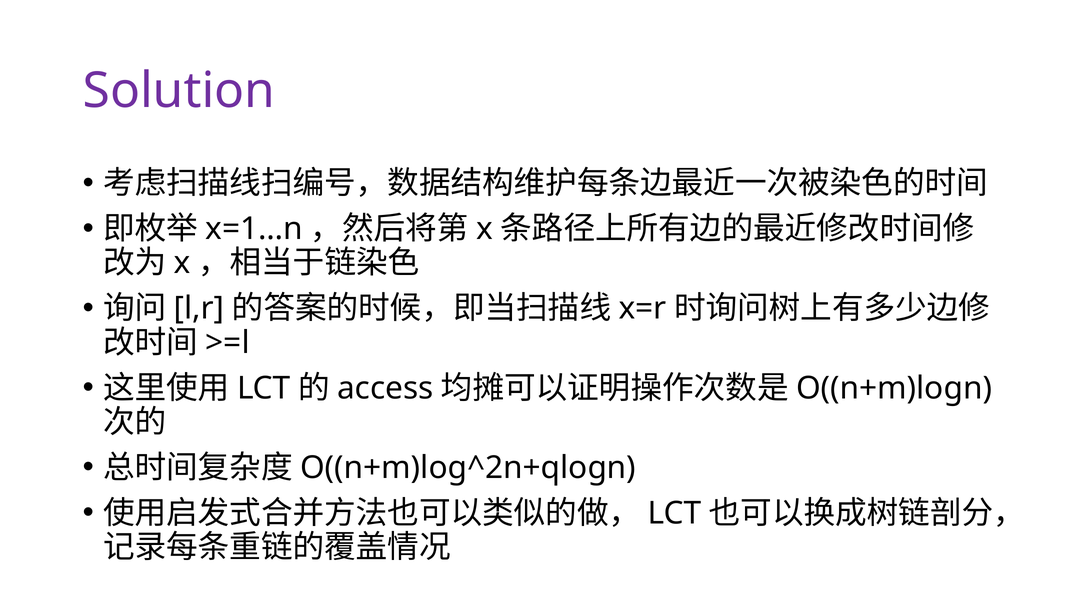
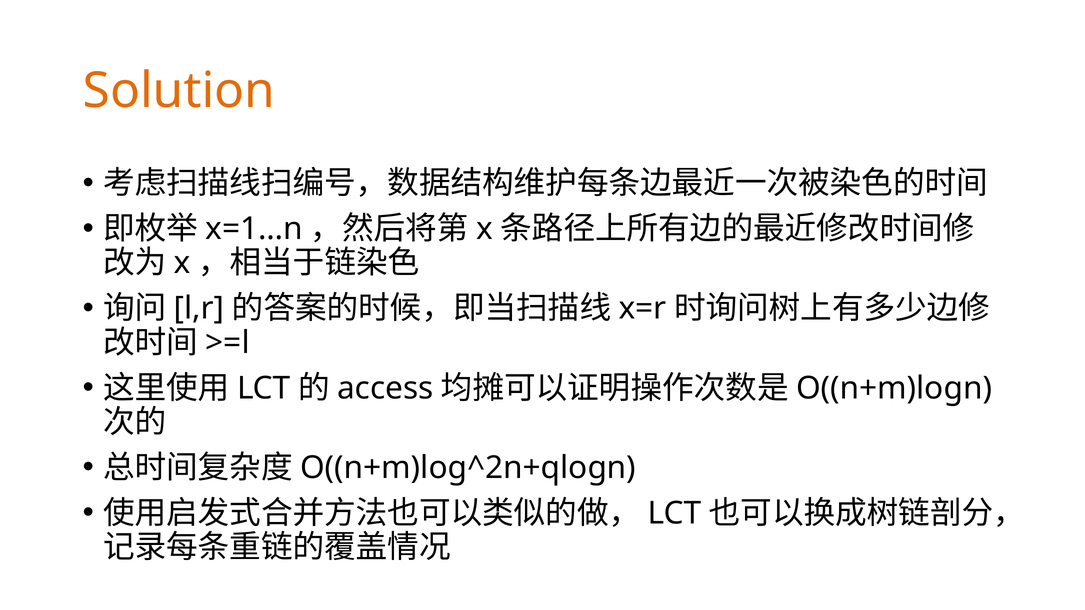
Solution colour: purple -> orange
